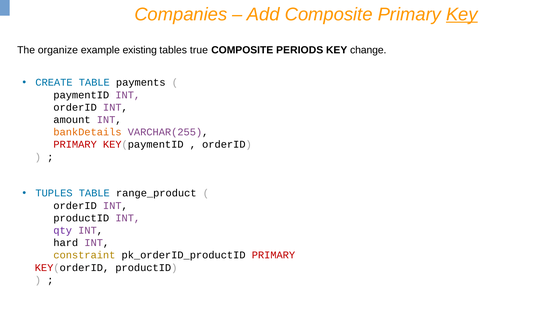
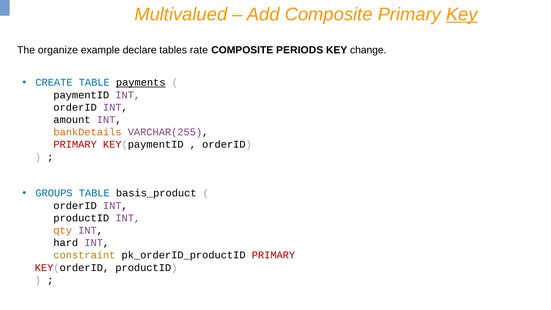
Companies: Companies -> Multivalued
existing: existing -> declare
true: true -> rate
payments underline: none -> present
TUPLES: TUPLES -> GROUPS
range_product: range_product -> basis_product
qty colour: purple -> orange
